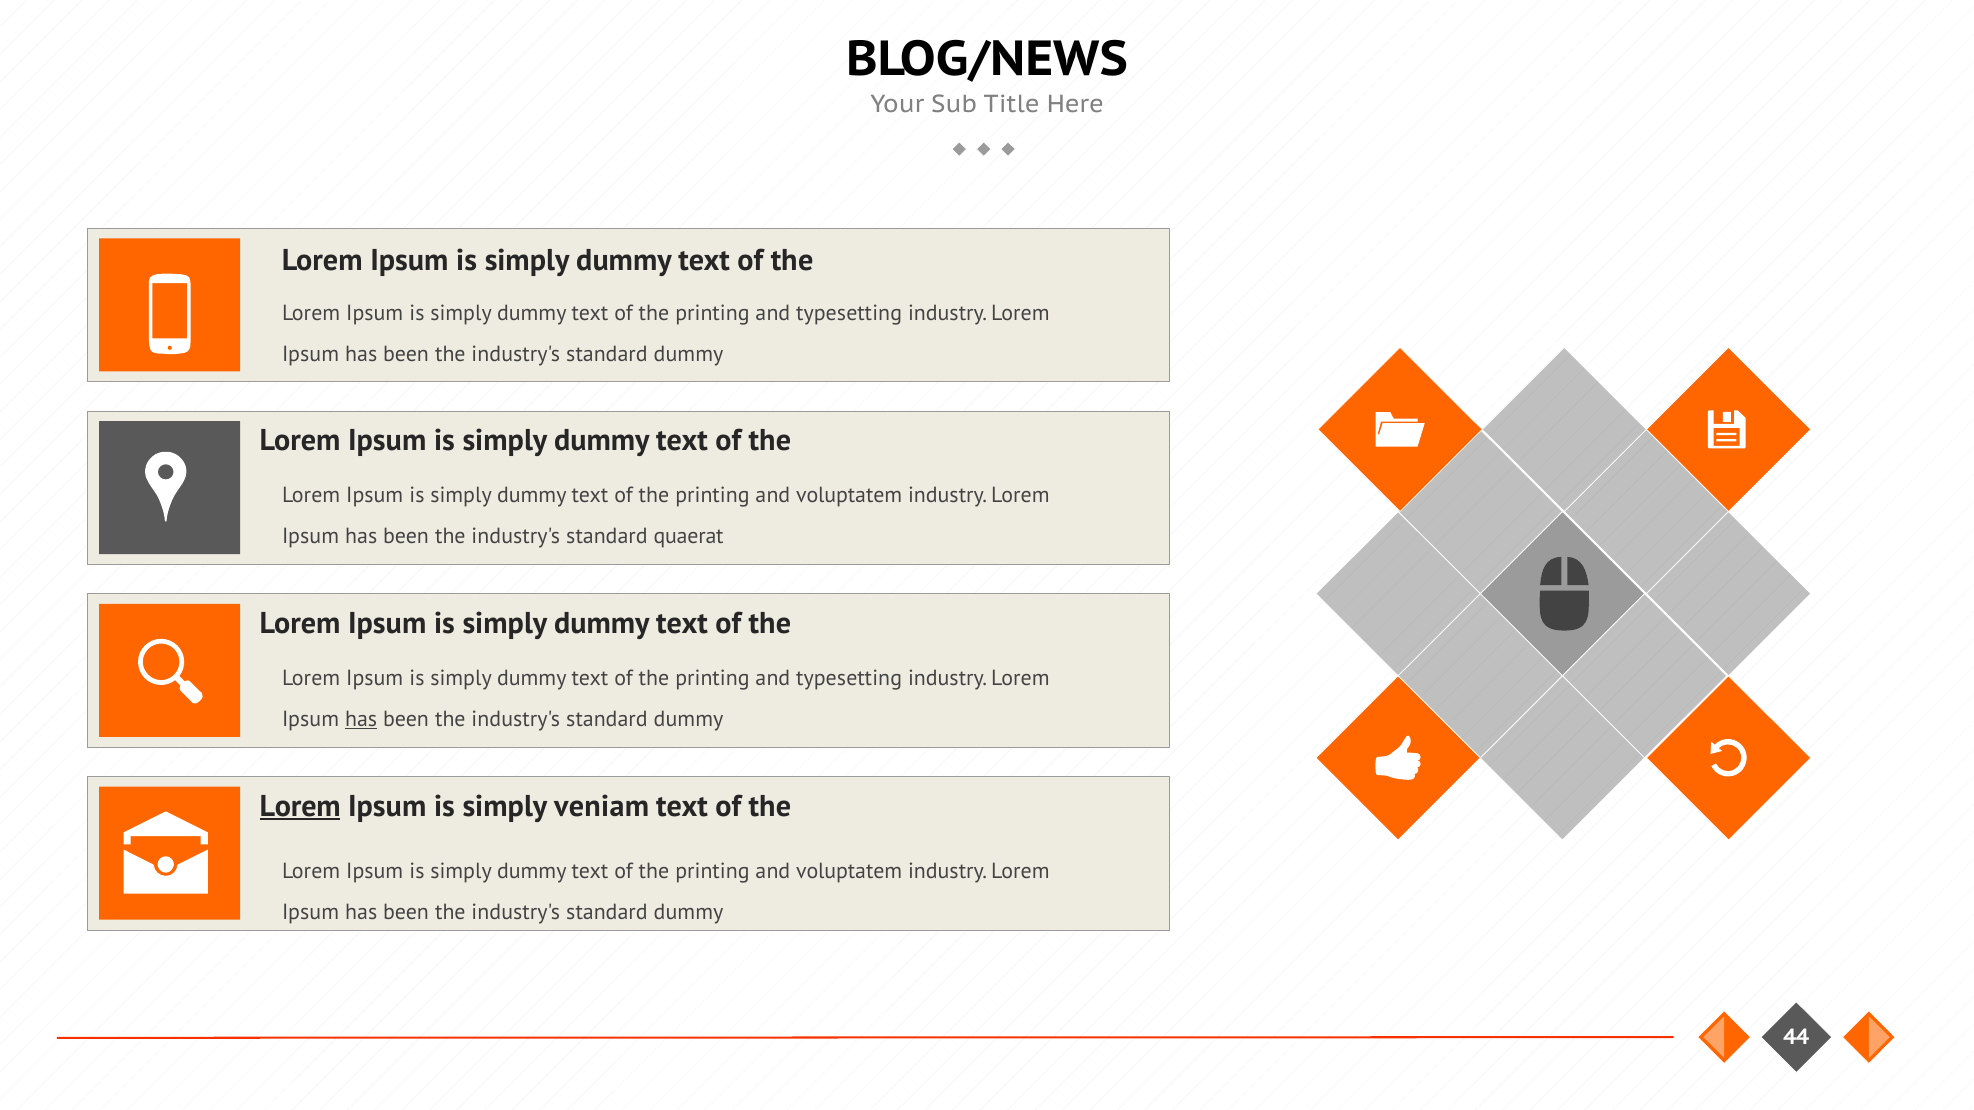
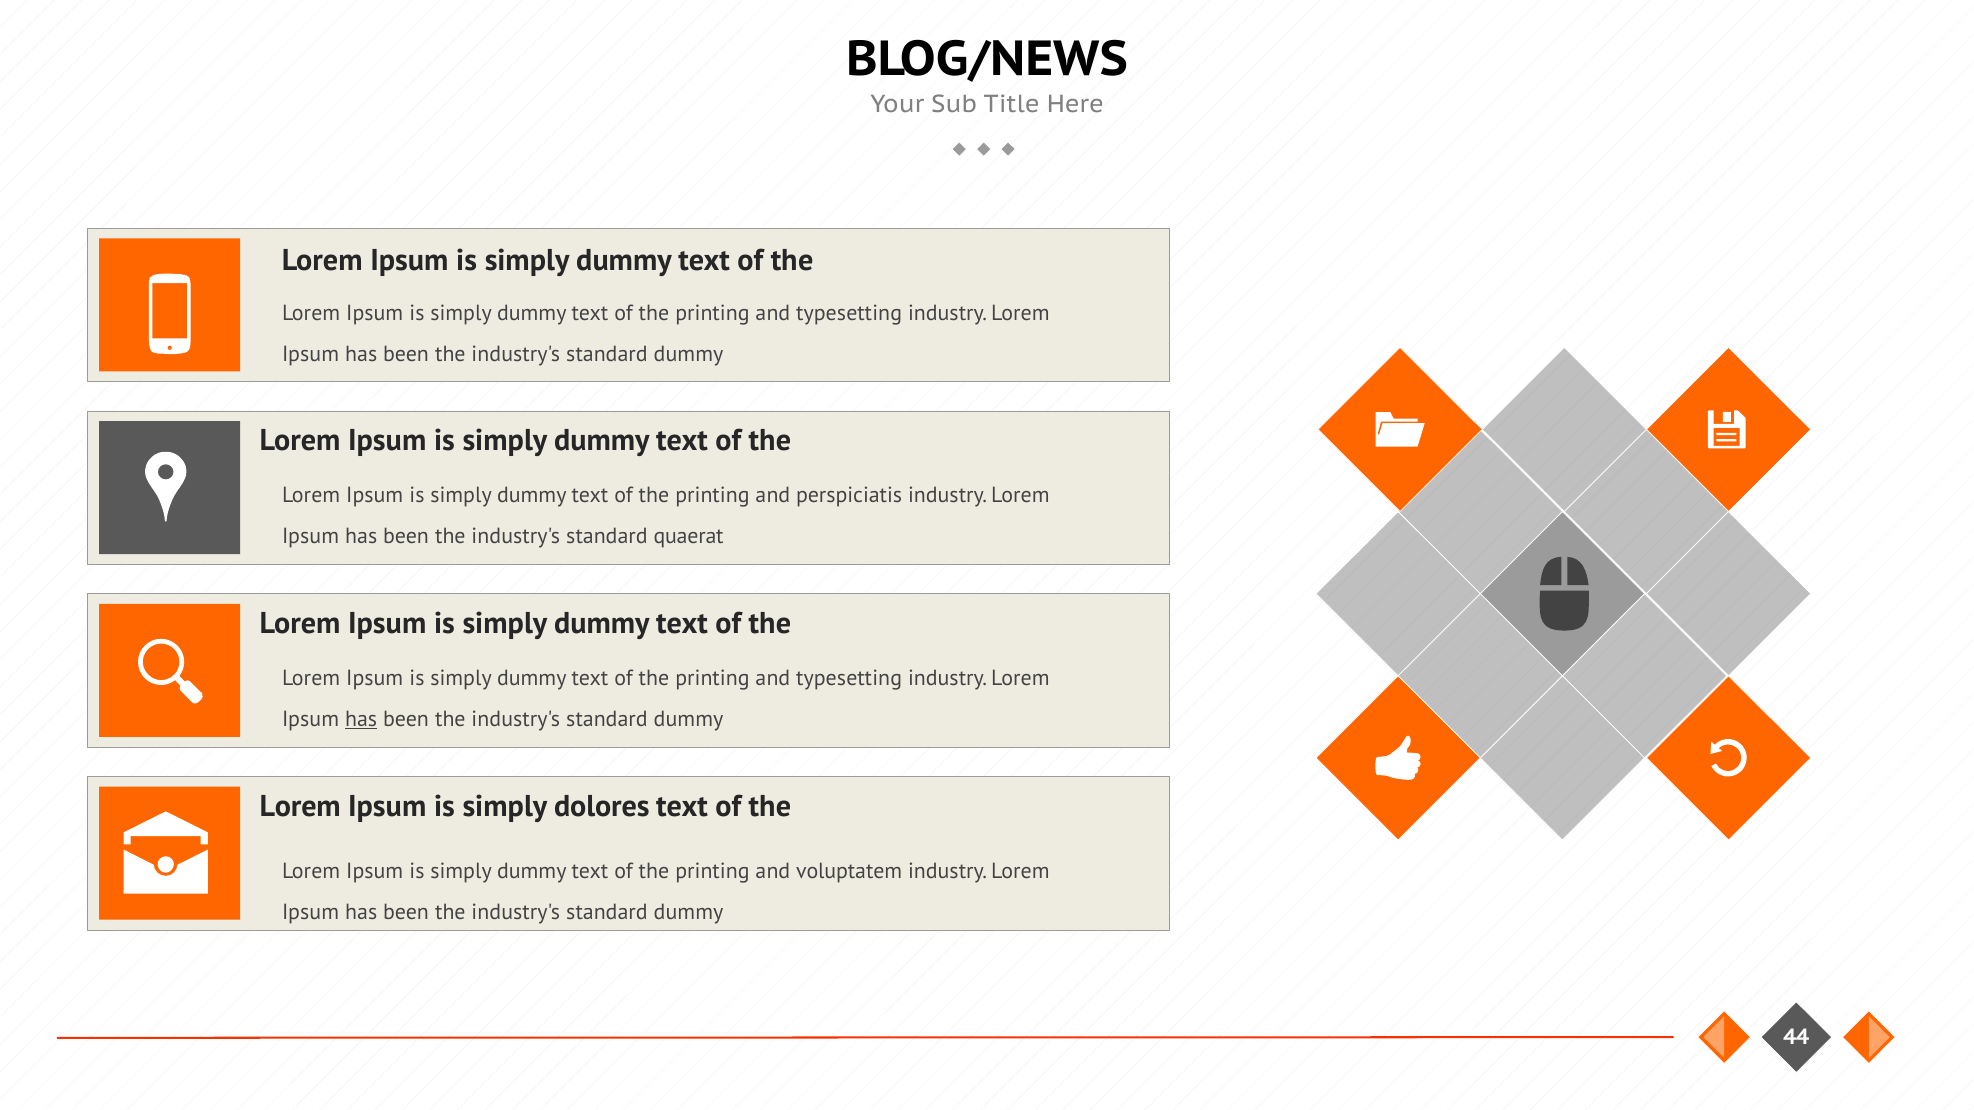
voluptatem at (849, 495): voluptatem -> perspiciatis
Lorem at (300, 807) underline: present -> none
veniam: veniam -> dolores
